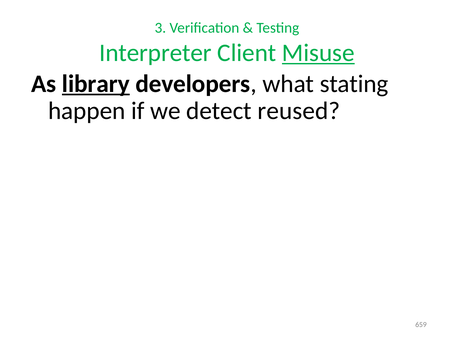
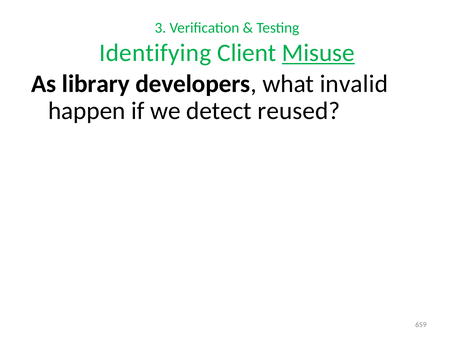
Interpreter: Interpreter -> Identifying
library underline: present -> none
stating: stating -> invalid
